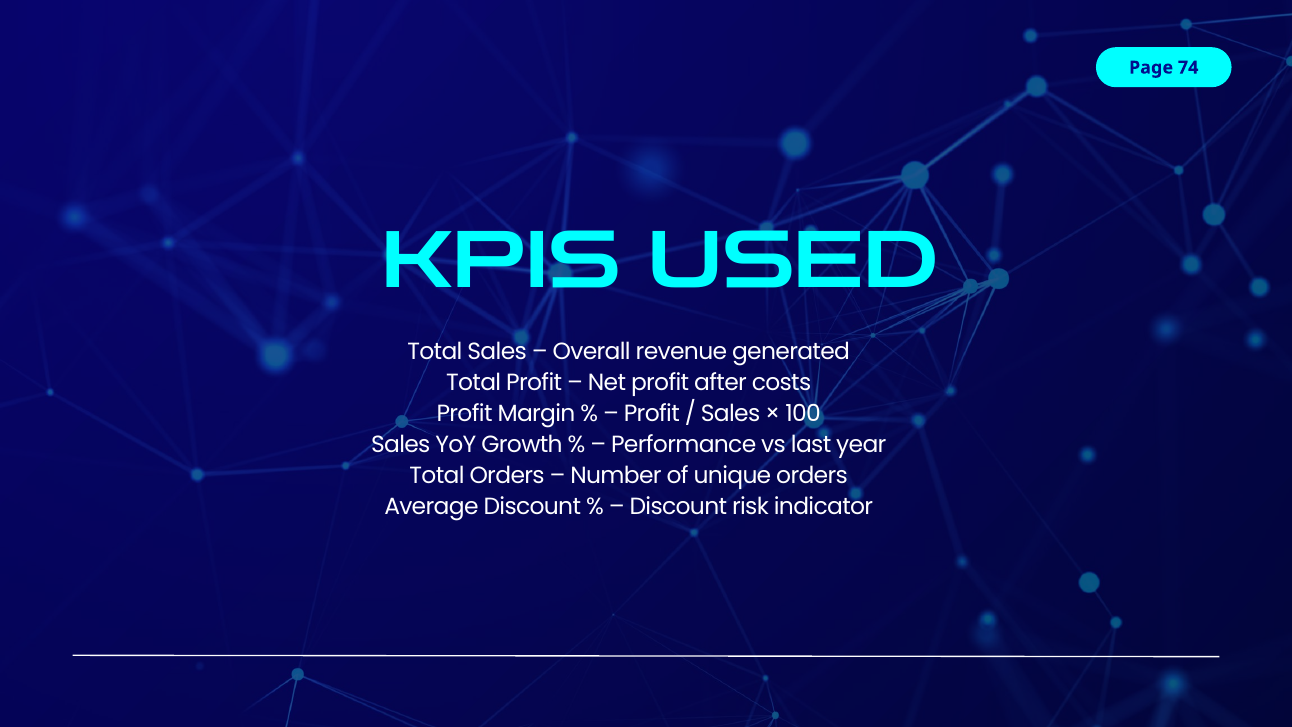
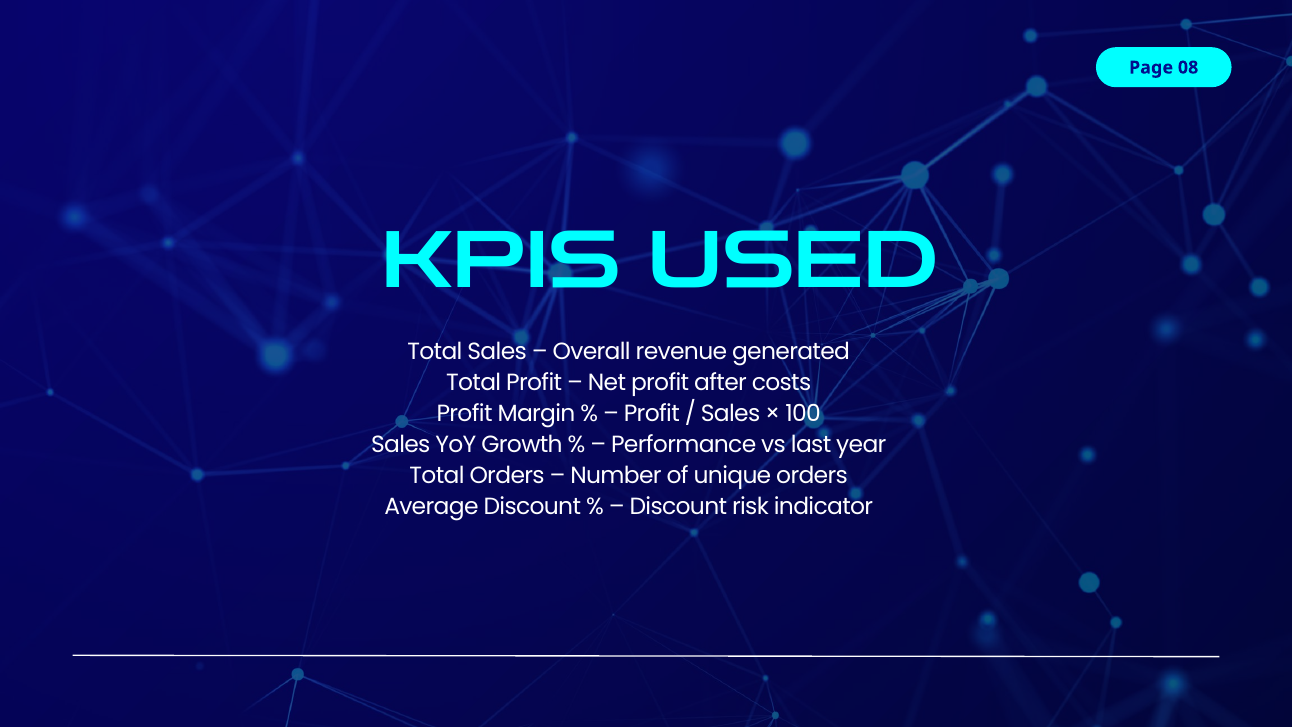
74: 74 -> 08
